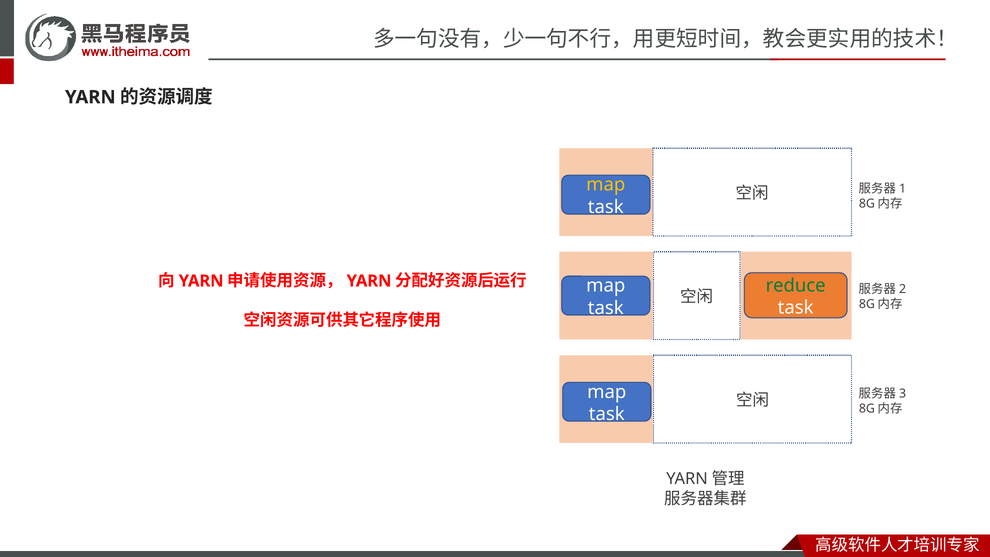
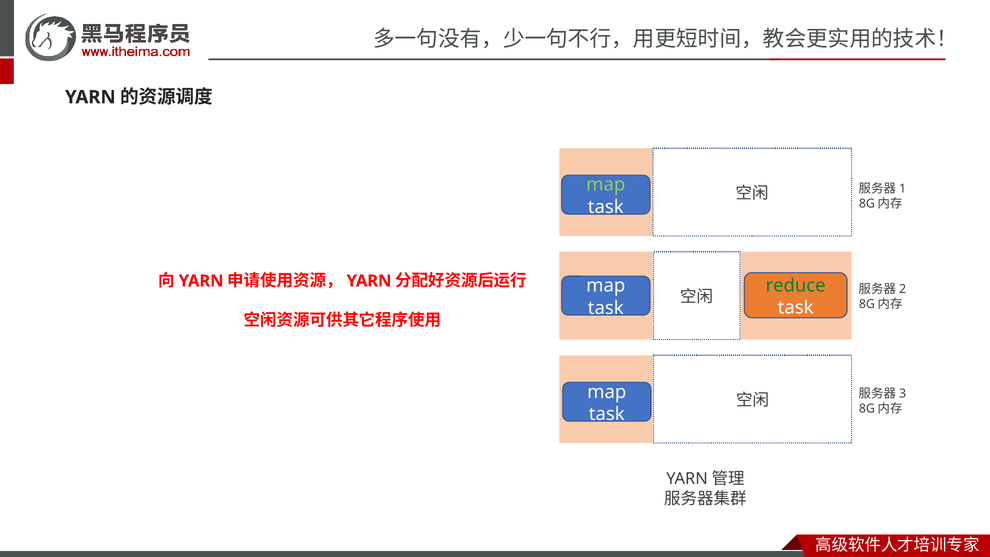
map at (606, 185) colour: yellow -> light green
